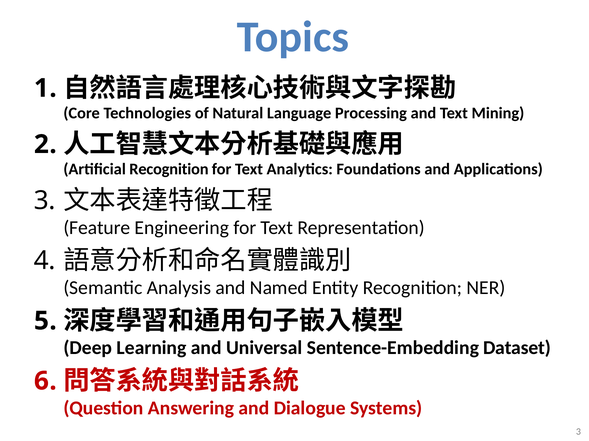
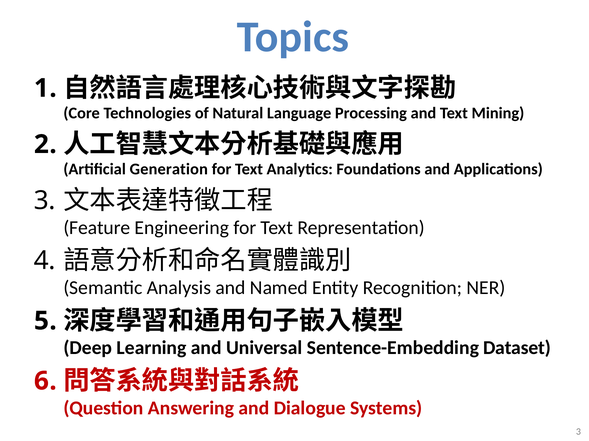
Artificial Recognition: Recognition -> Generation
